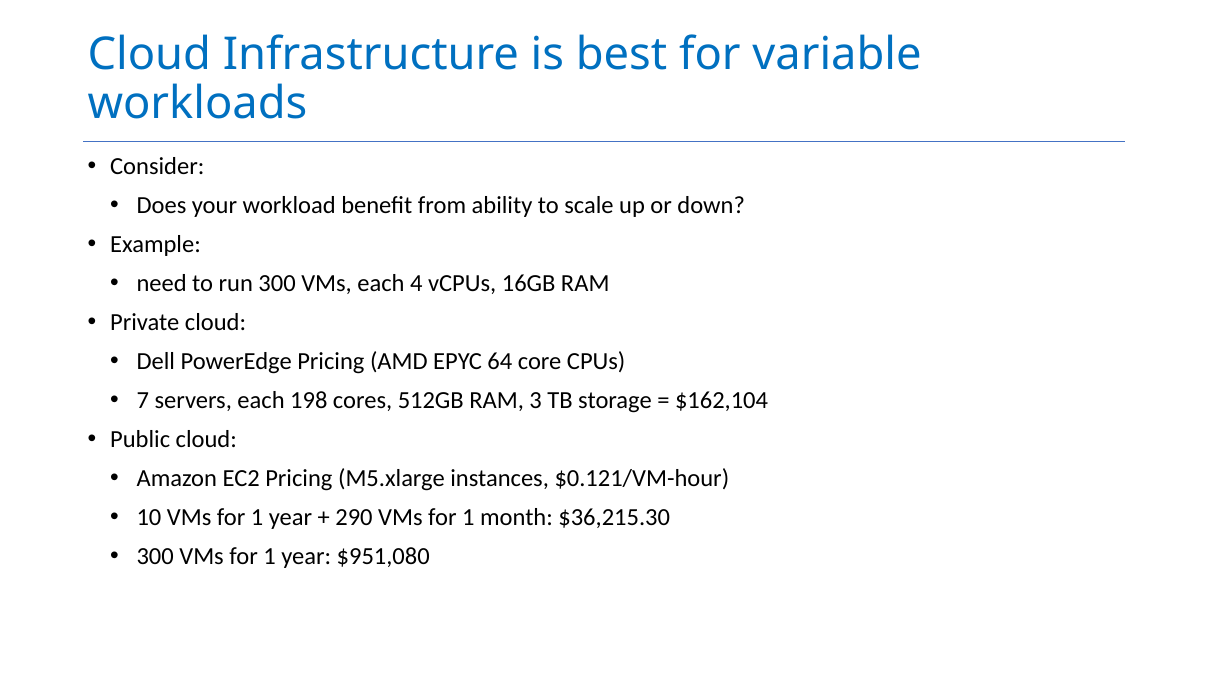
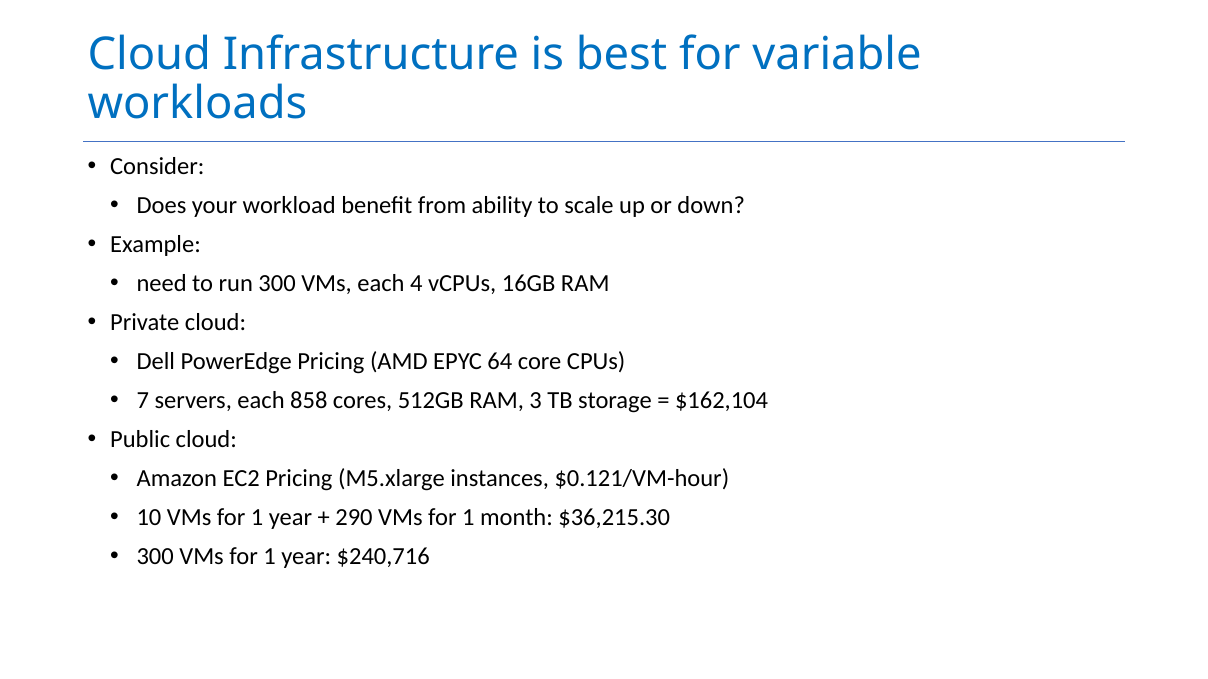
198: 198 -> 858
$951,080: $951,080 -> $240,716
